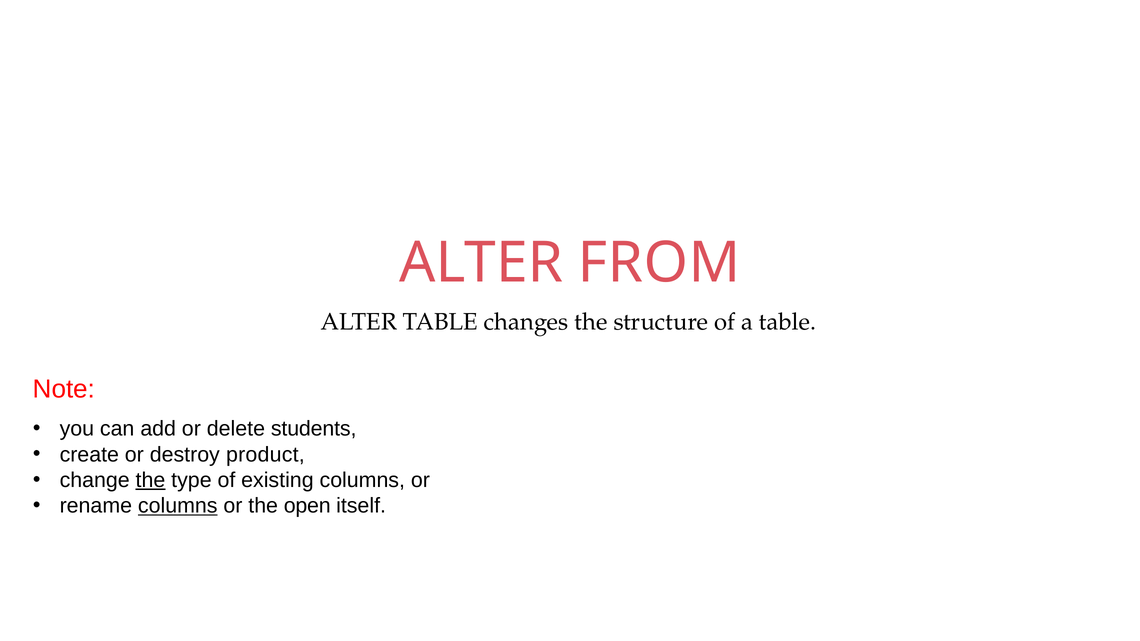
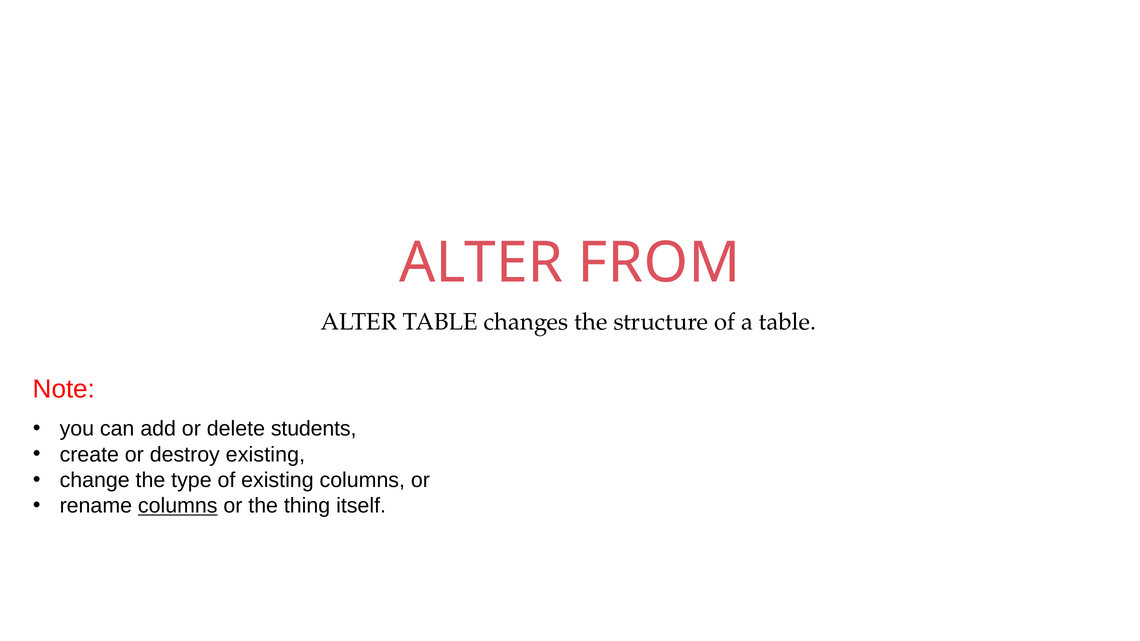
destroy product: product -> existing
the at (150, 480) underline: present -> none
open: open -> thing
